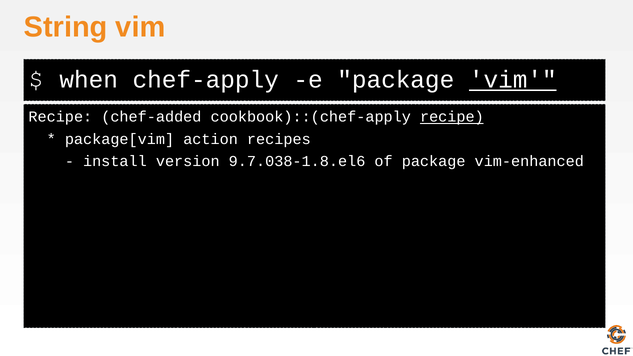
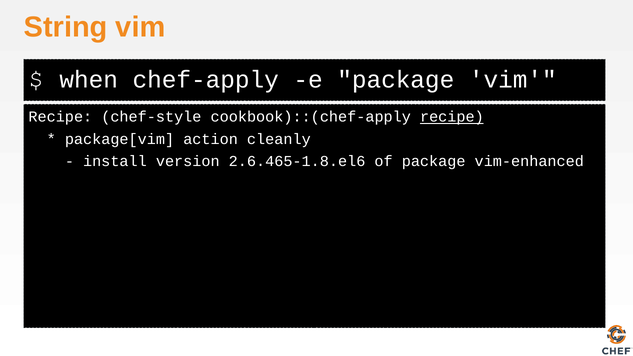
vim at (513, 80) underline: present -> none
chef-added: chef-added -> chef-style
recipes: recipes -> cleanly
9.7.038-1.8.el6: 9.7.038-1.8.el6 -> 2.6.465-1.8.el6
